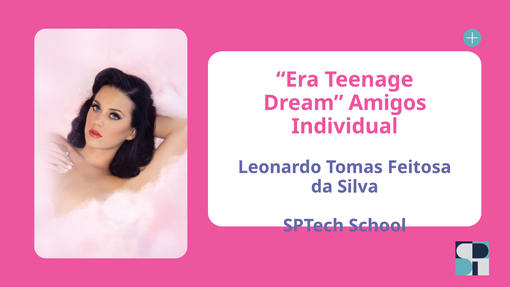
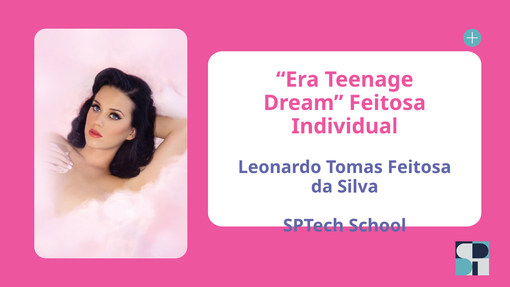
Dream Amigos: Amigos -> Feitosa
